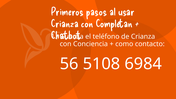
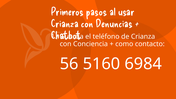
Completan: Completan -> Denuncias
5108: 5108 -> 5160
